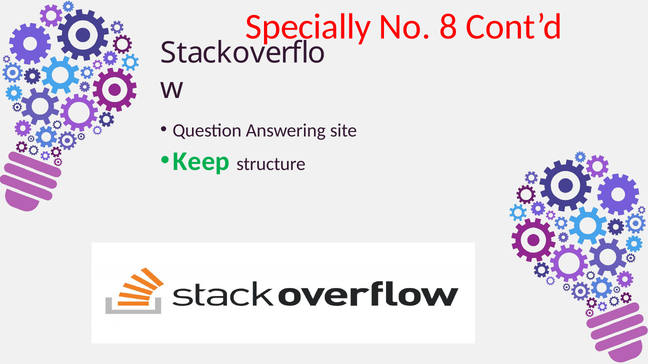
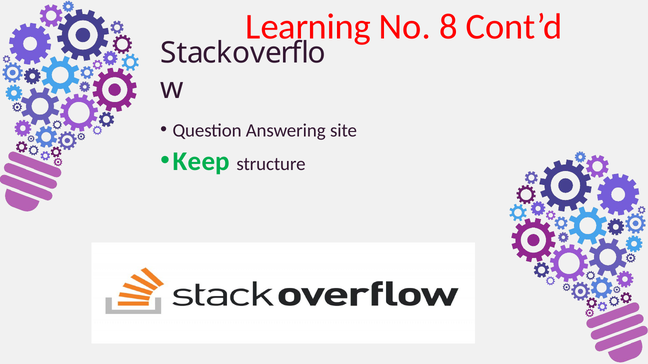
Specially: Specially -> Learning
